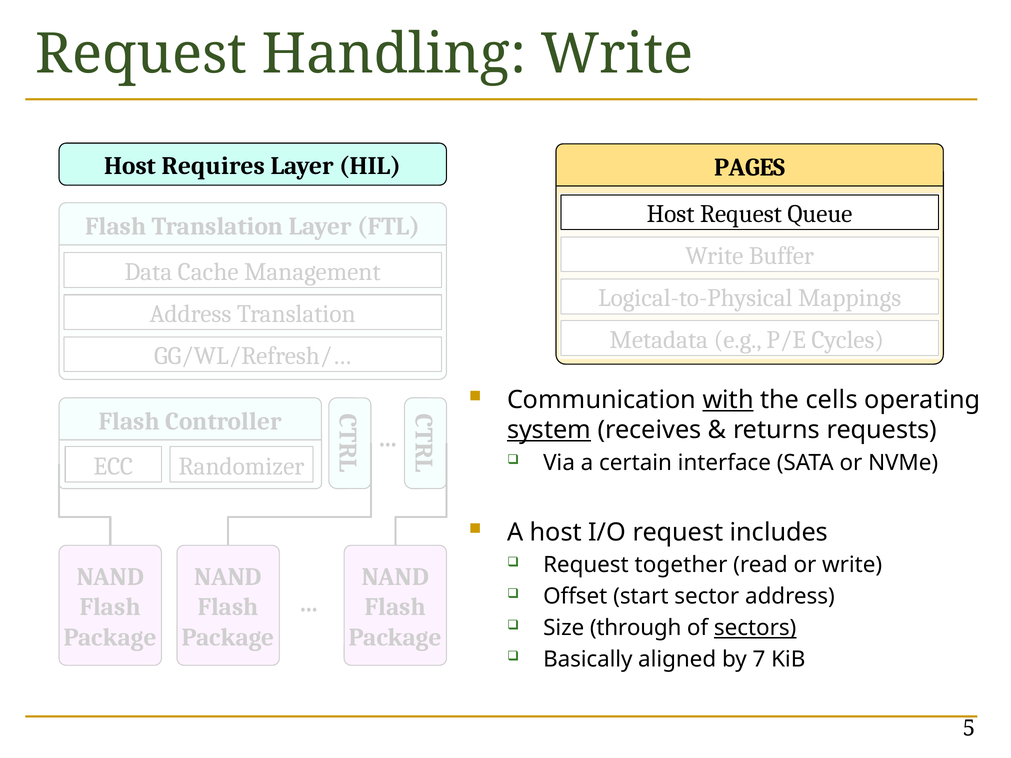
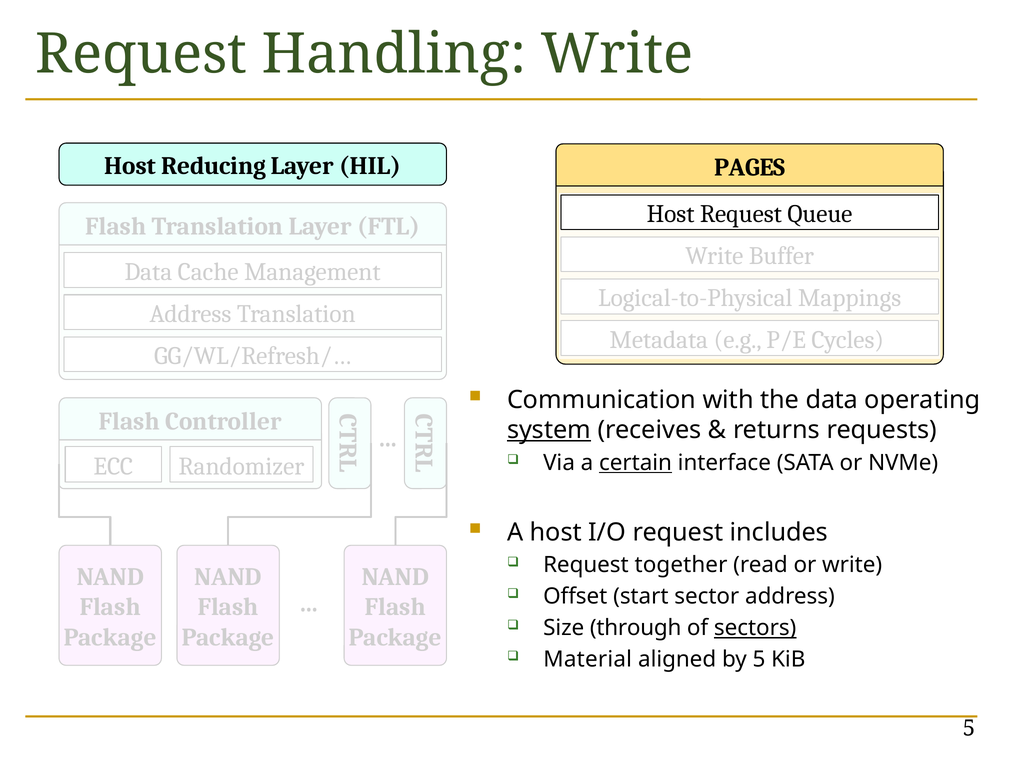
Requires: Requires -> Reducing
with underline: present -> none
the cells: cells -> data
certain underline: none -> present
Basically: Basically -> Material
by 7: 7 -> 5
